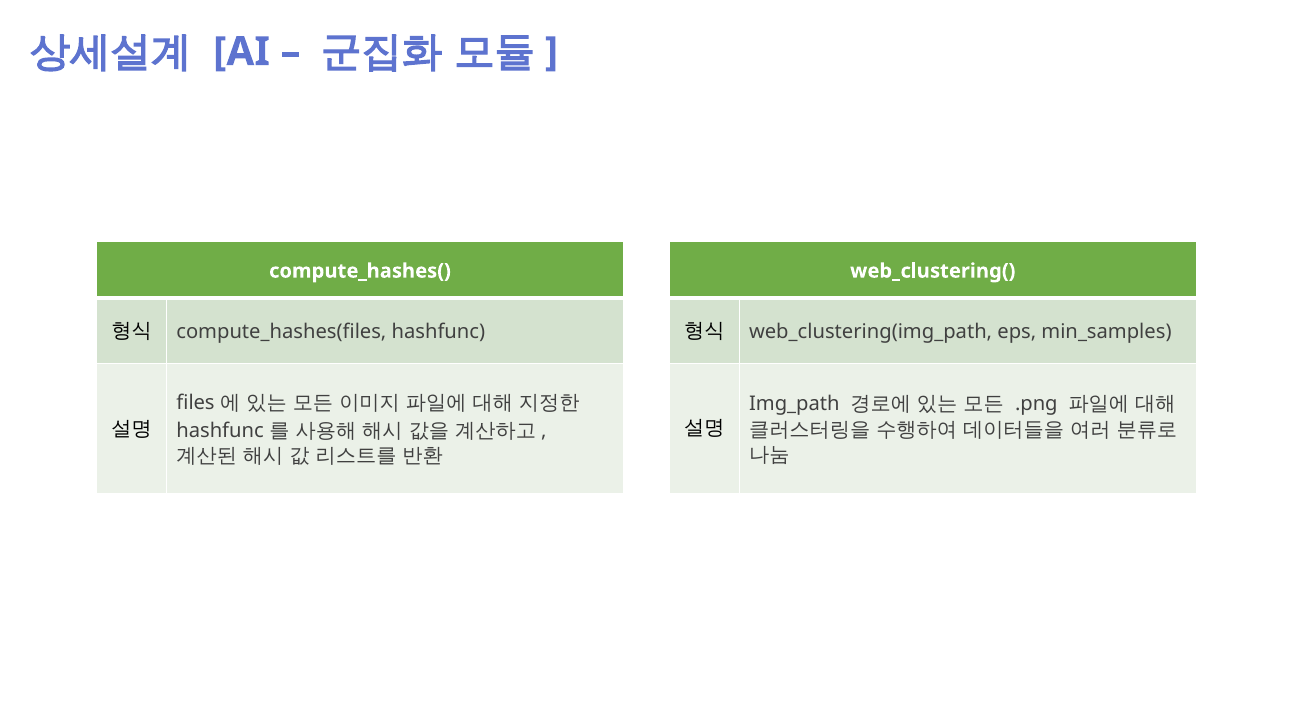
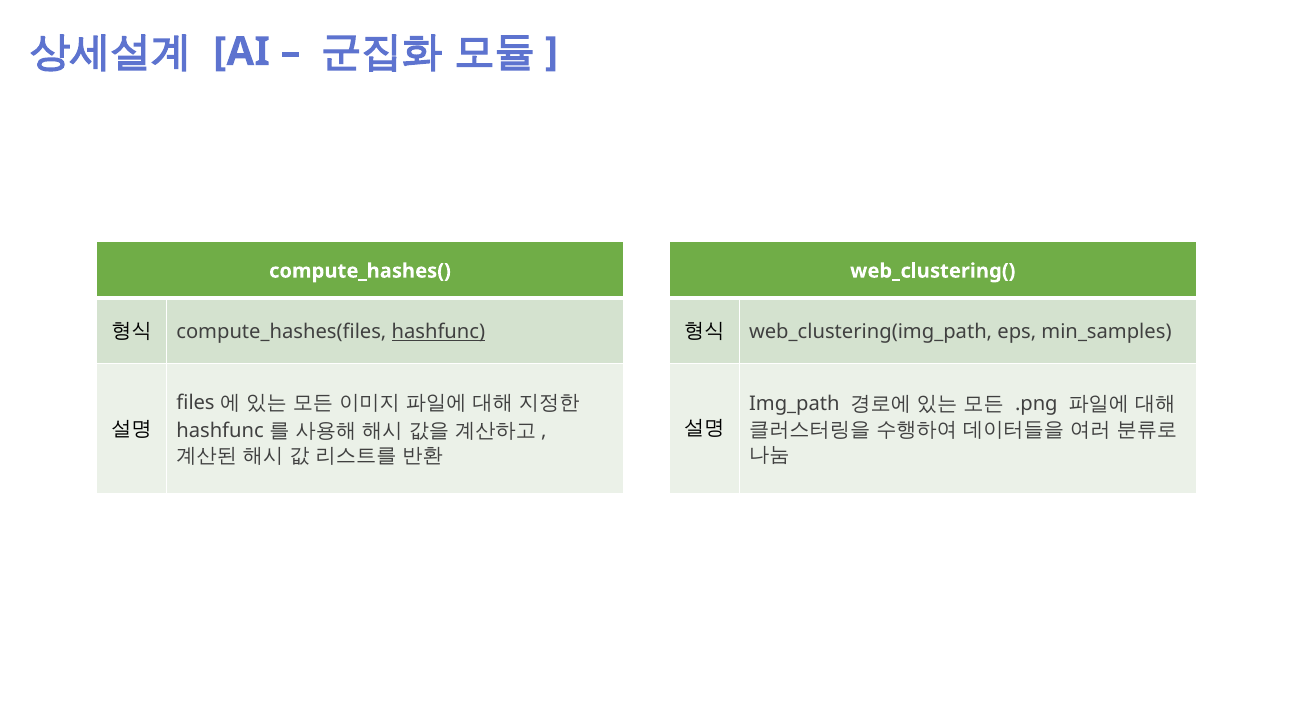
hashfunc at (438, 332) underline: none -> present
